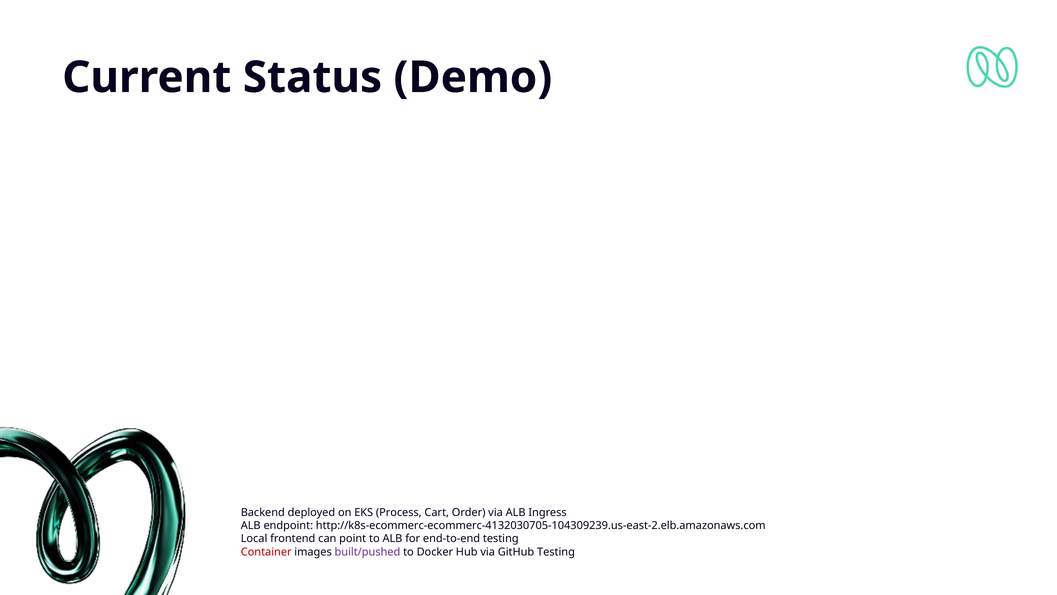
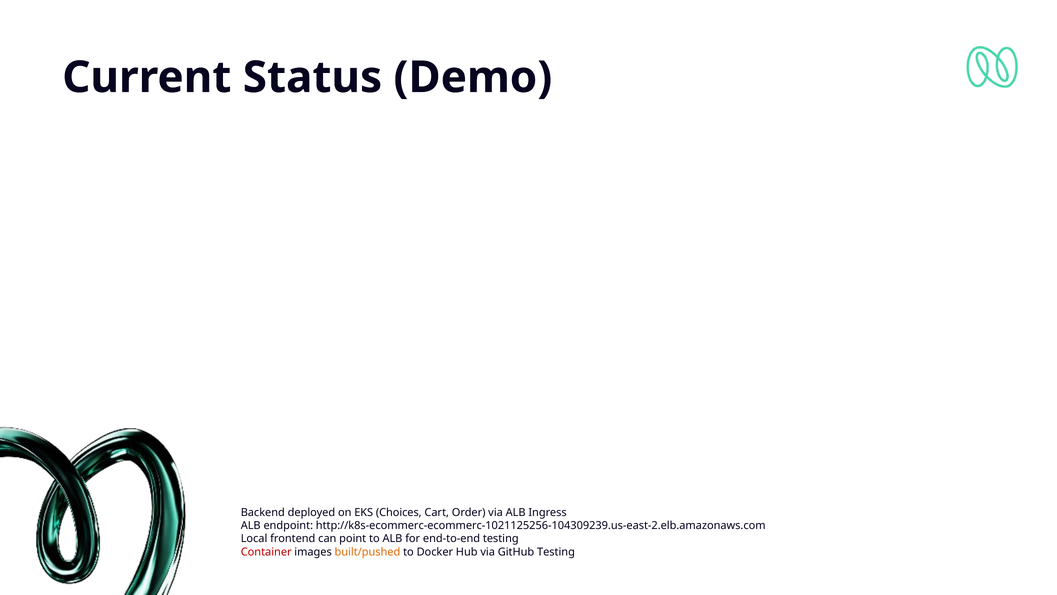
Process: Process -> Choices
http://k8s-ecommerc-ecommerc-4132030705-104309239.us-east-2.elb.amazonaws.com: http://k8s-ecommerc-ecommerc-4132030705-104309239.us-east-2.elb.amazonaws.com -> http://k8s-ecommerc-ecommerc-1021125256-104309239.us-east-2.elb.amazonaws.com
built/pushed colour: purple -> orange
